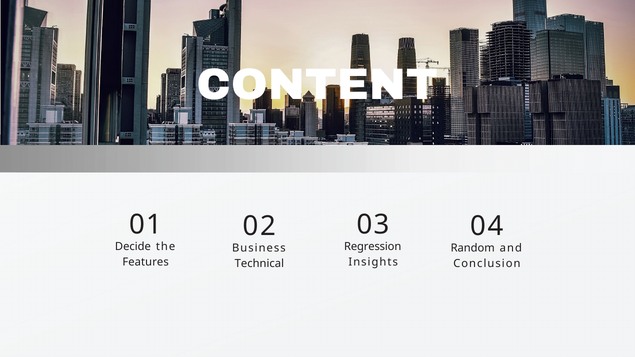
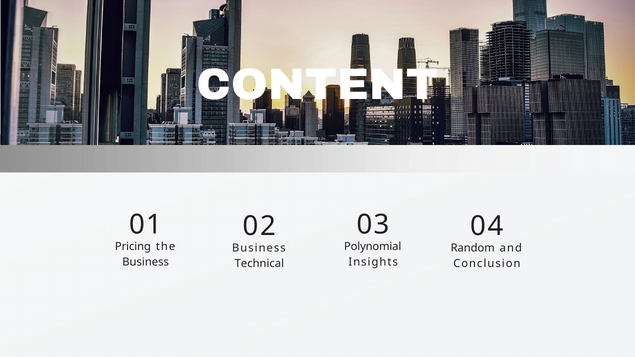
Decide: Decide -> Pricing
Regression: Regression -> Polynomial
Features at (146, 262): Features -> Business
